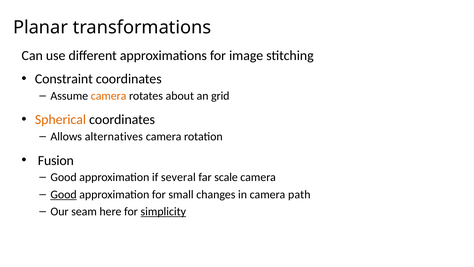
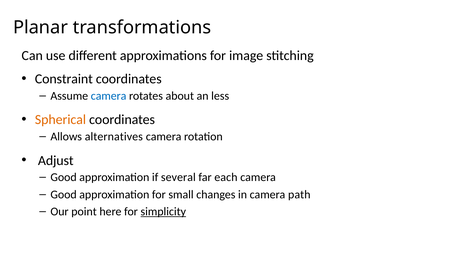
camera at (109, 96) colour: orange -> blue
grid: grid -> less
Fusion: Fusion -> Adjust
scale: scale -> each
Good at (64, 194) underline: present -> none
seam: seam -> point
